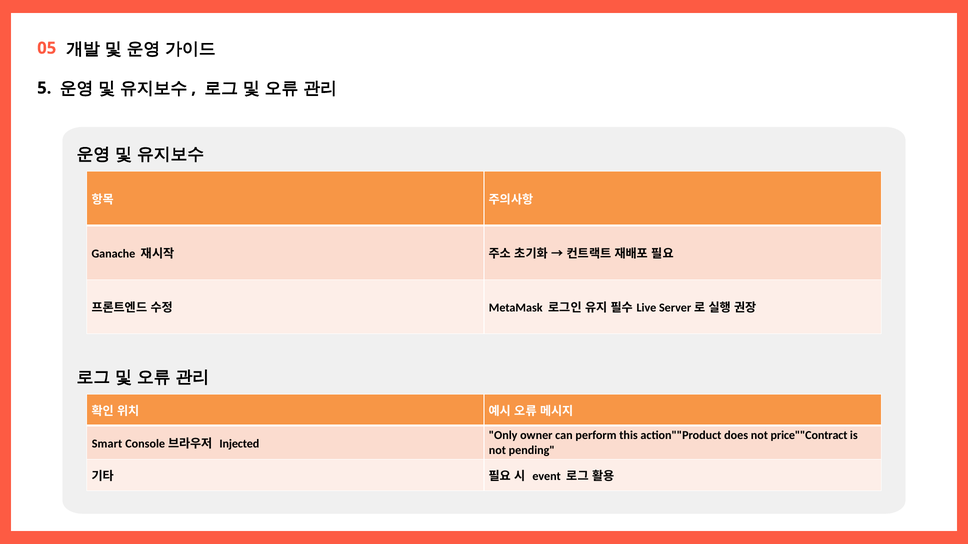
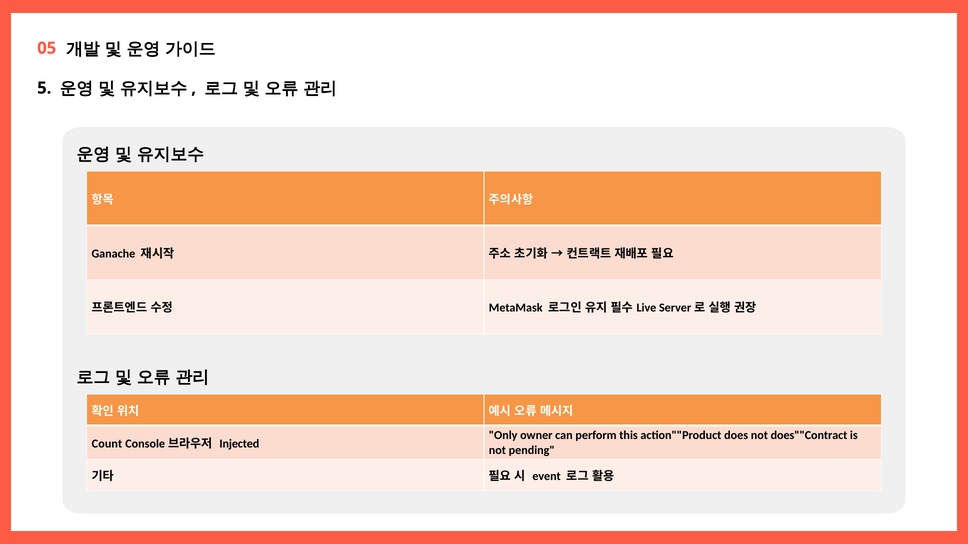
price""Contract: price""Contract -> does""Contract
Smart: Smart -> Count
